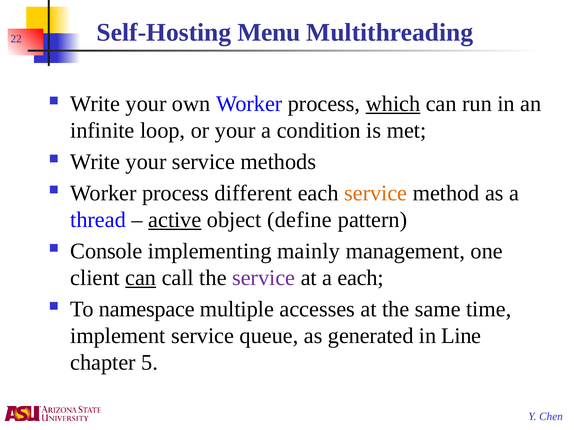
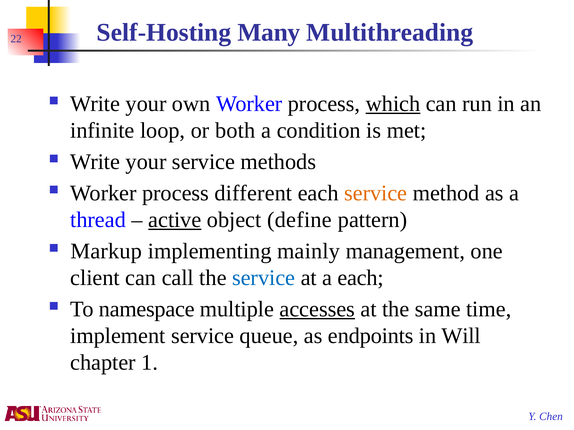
Menu: Menu -> Many
or your: your -> both
Console: Console -> Markup
can at (141, 278) underline: present -> none
service at (264, 278) colour: purple -> blue
accesses underline: none -> present
generated: generated -> endpoints
Line: Line -> Will
5: 5 -> 1
